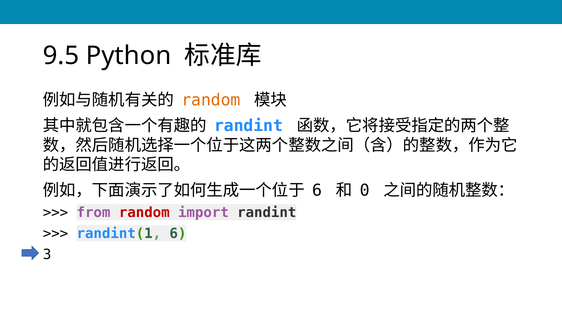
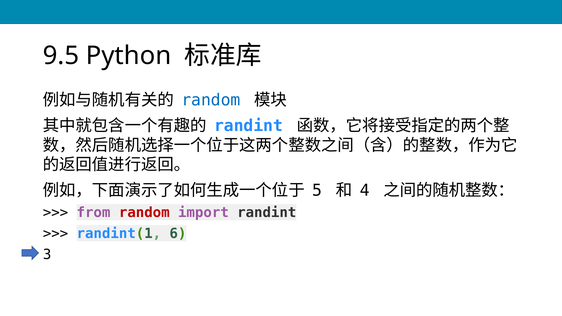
random at (211, 100) colour: orange -> blue
6 at (317, 190): 6 -> 5
0: 0 -> 4
